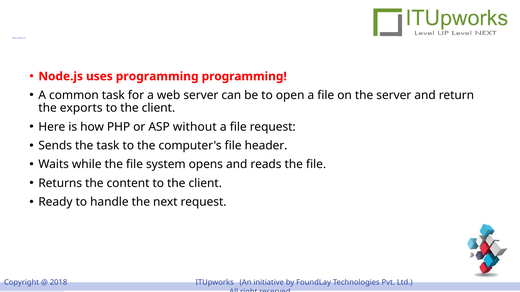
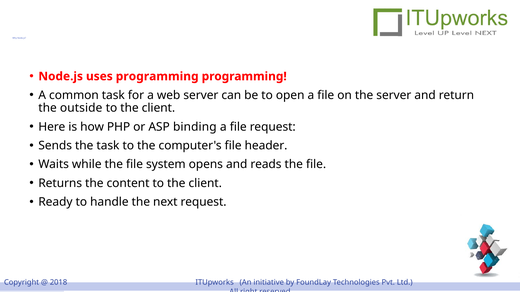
exports: exports -> outside
without: without -> binding
